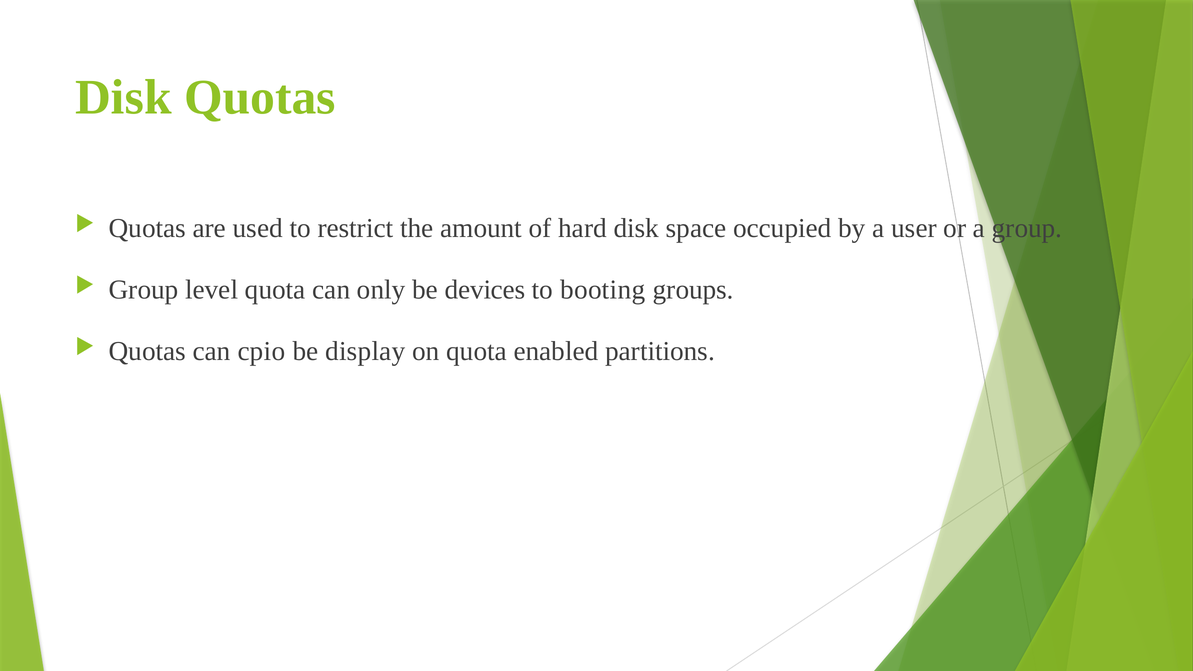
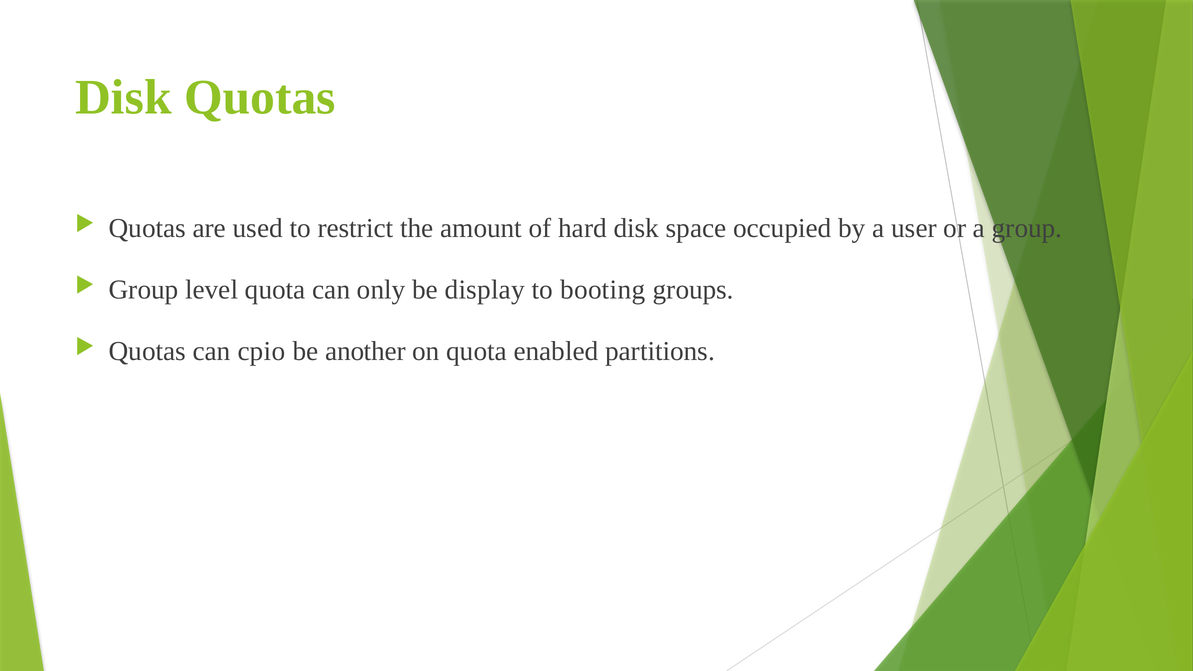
devices: devices -> display
display: display -> another
